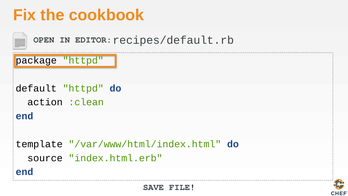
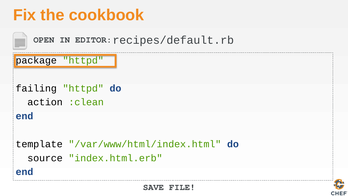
default: default -> failing
